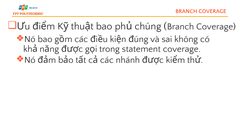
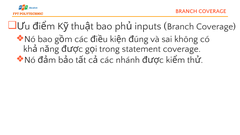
chúng: chúng -> inputs
